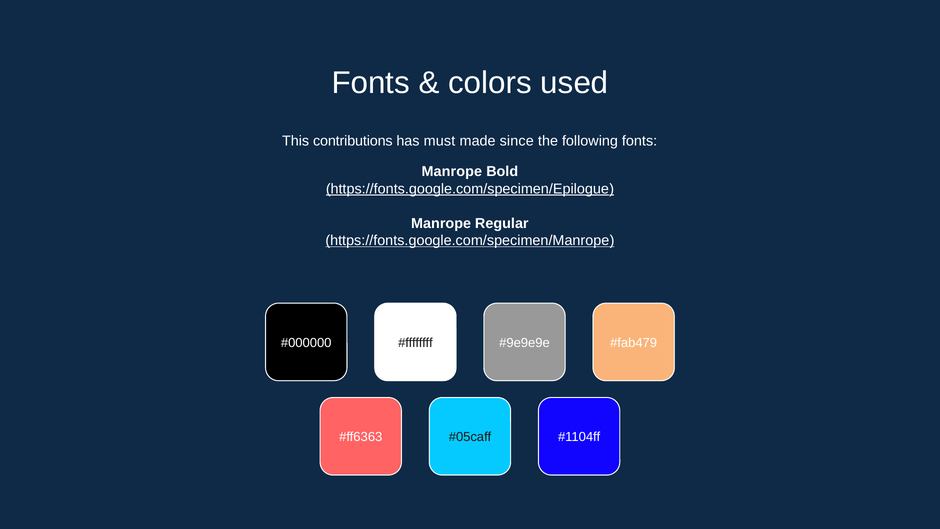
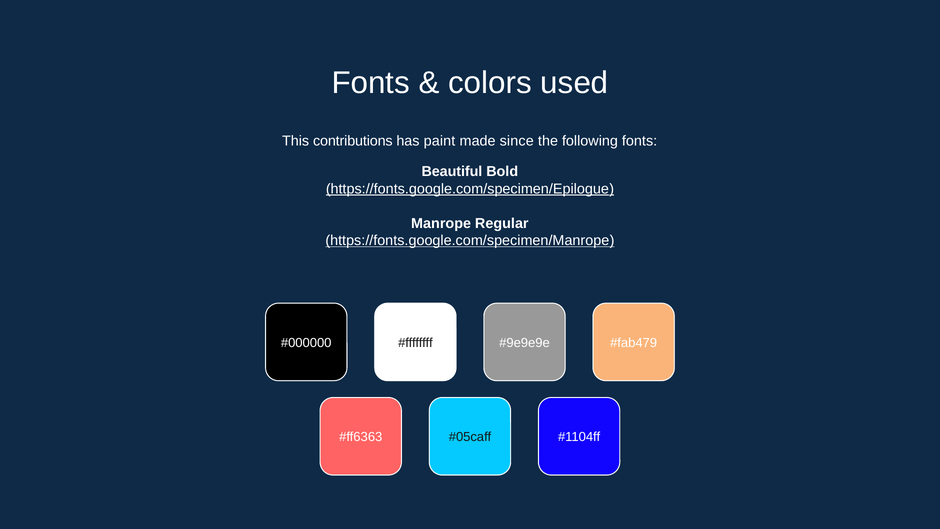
must: must -> paint
Manrope at (452, 171): Manrope -> Beautiful
